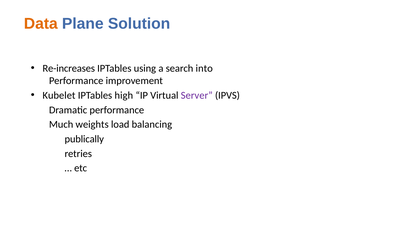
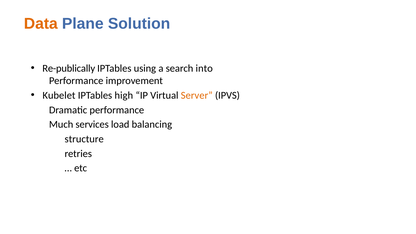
Re-increases: Re-increases -> Re-publically
Server colour: purple -> orange
weights: weights -> services
publically: publically -> structure
